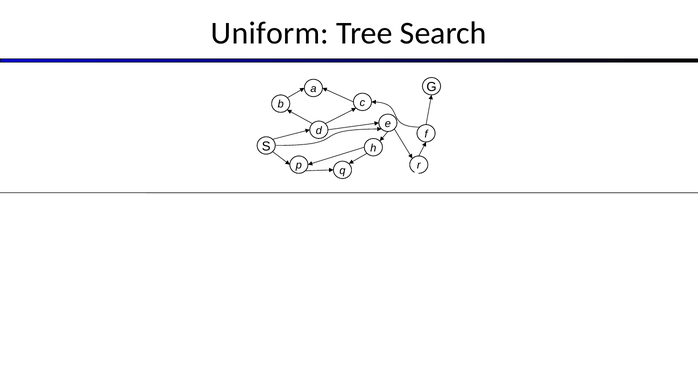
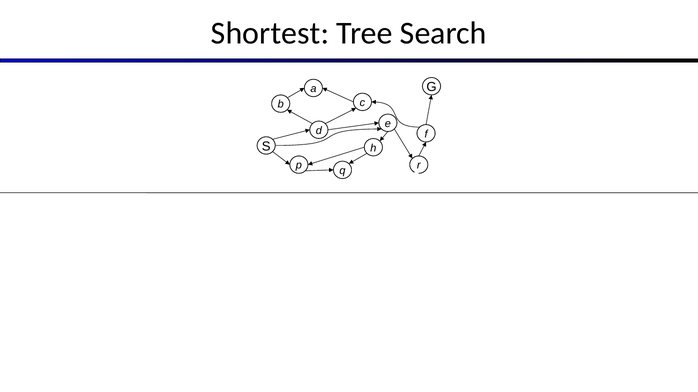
Uniform: Uniform -> Shortest
